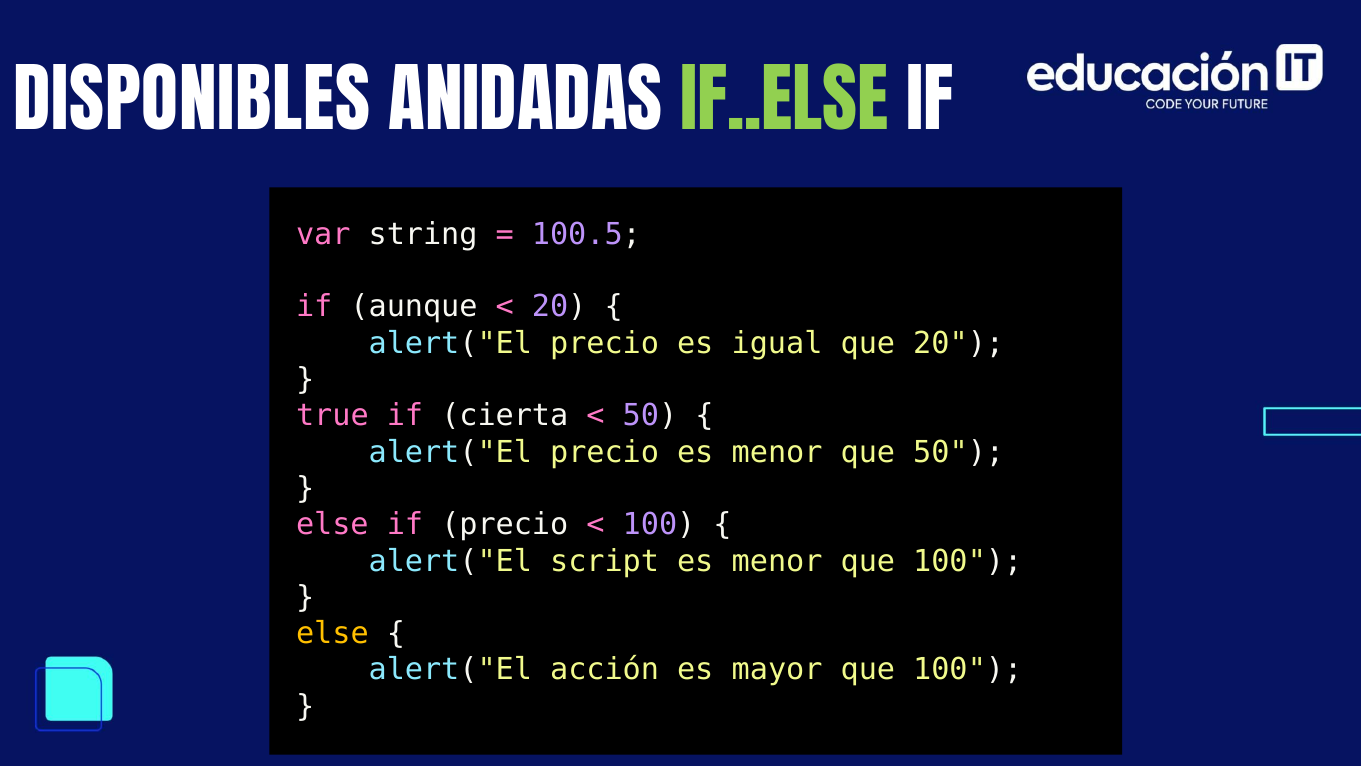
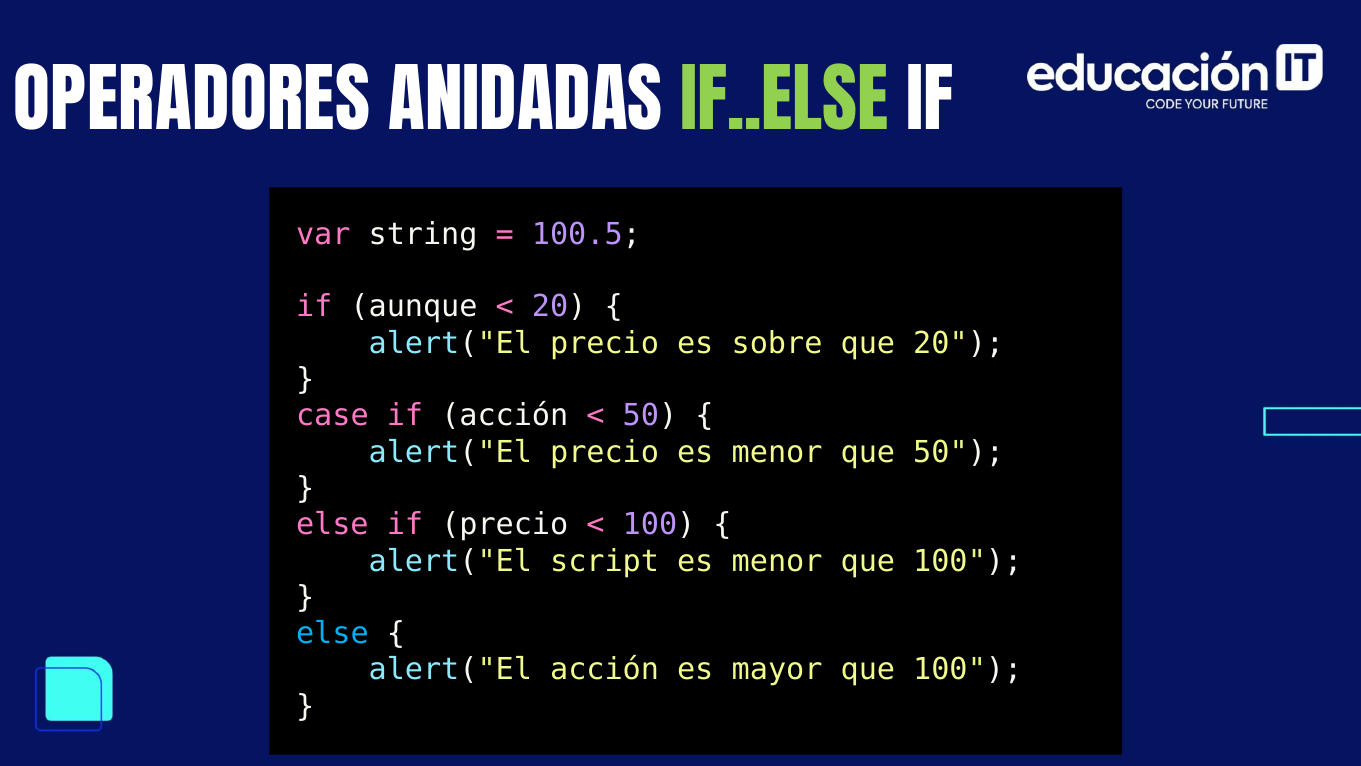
DISPONIBLES: DISPONIBLES -> OPERADORES
igual: igual -> sobre
true: true -> case
if cierta: cierta -> acción
else at (332, 633) colour: yellow -> light blue
